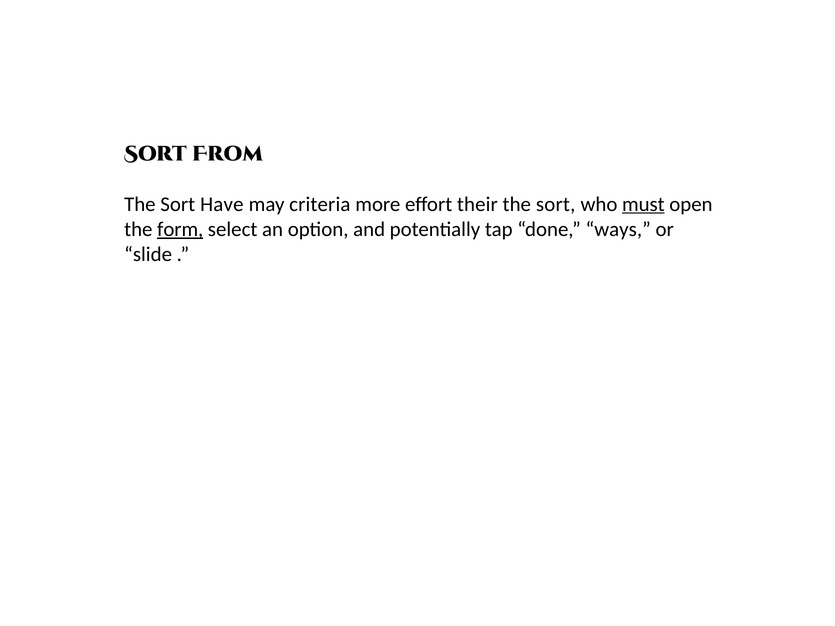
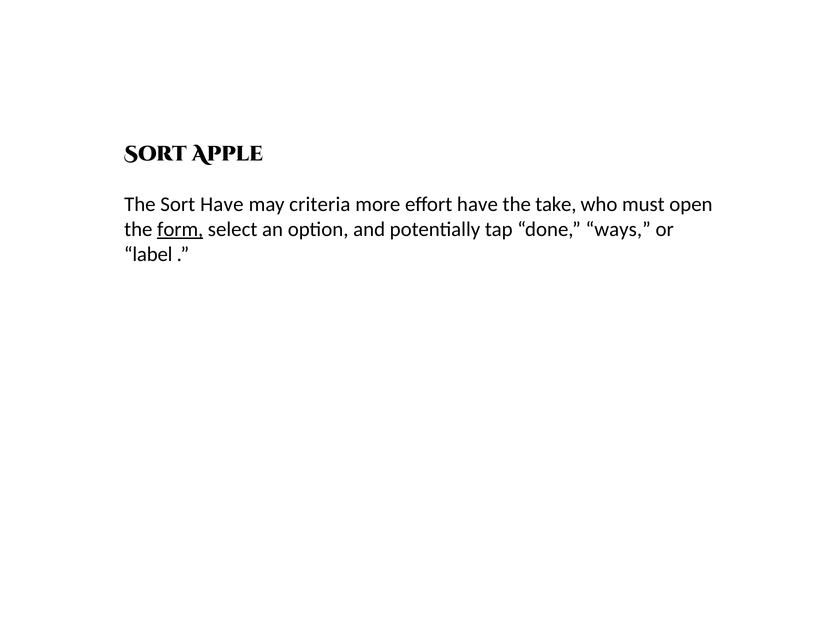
From: From -> Apple
effort their: their -> have
sort at (556, 204): sort -> take
must underline: present -> none
slide: slide -> label
